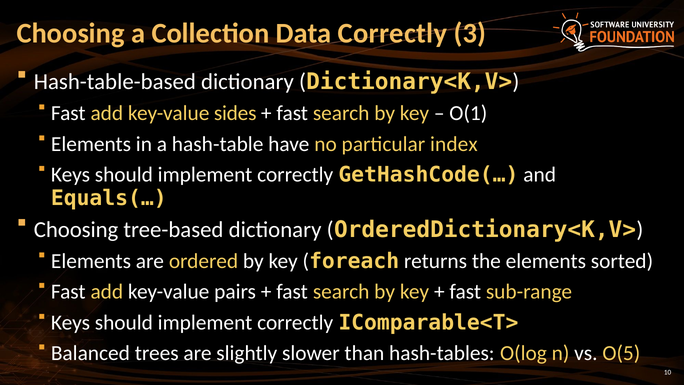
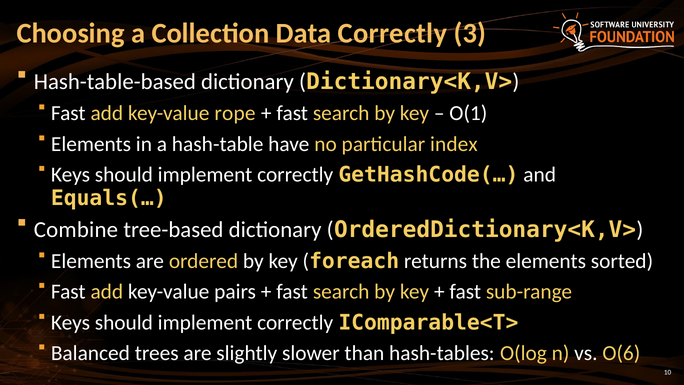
sides: sides -> rope
Choosing at (76, 230): Choosing -> Combine
O(5: O(5 -> O(6
